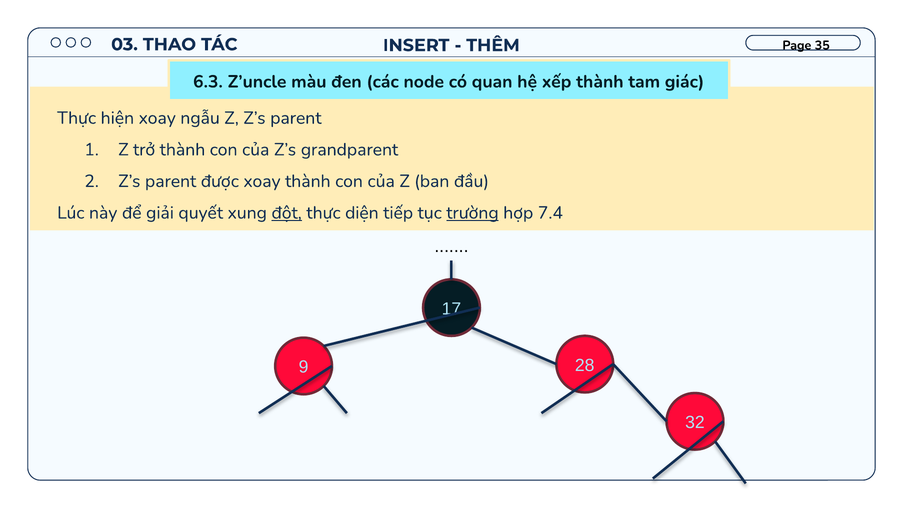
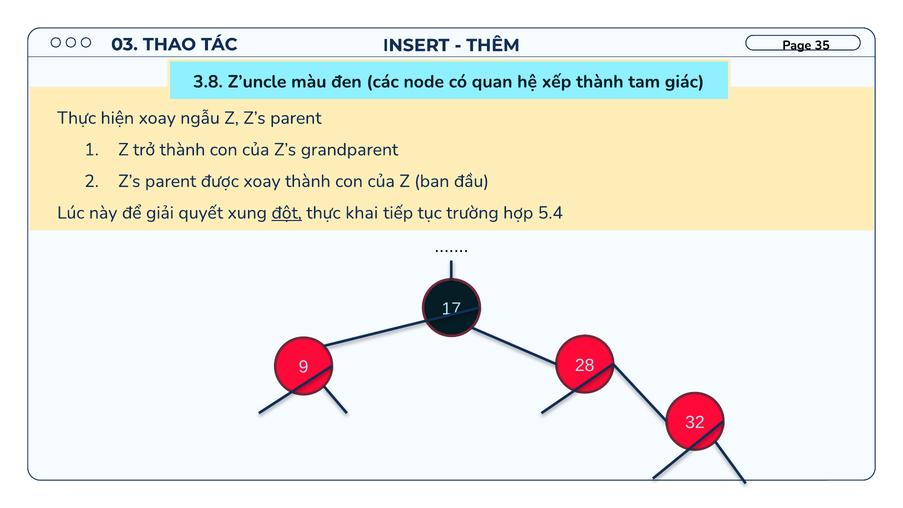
6.3: 6.3 -> 3.8
diện: diện -> khai
trường underline: present -> none
7.4: 7.4 -> 5.4
